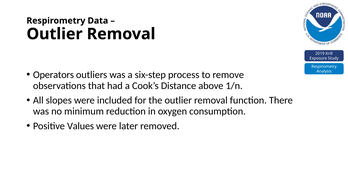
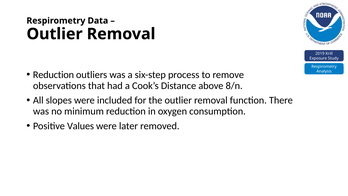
Operators at (53, 75): Operators -> Reduction
1/n: 1/n -> 8/n
